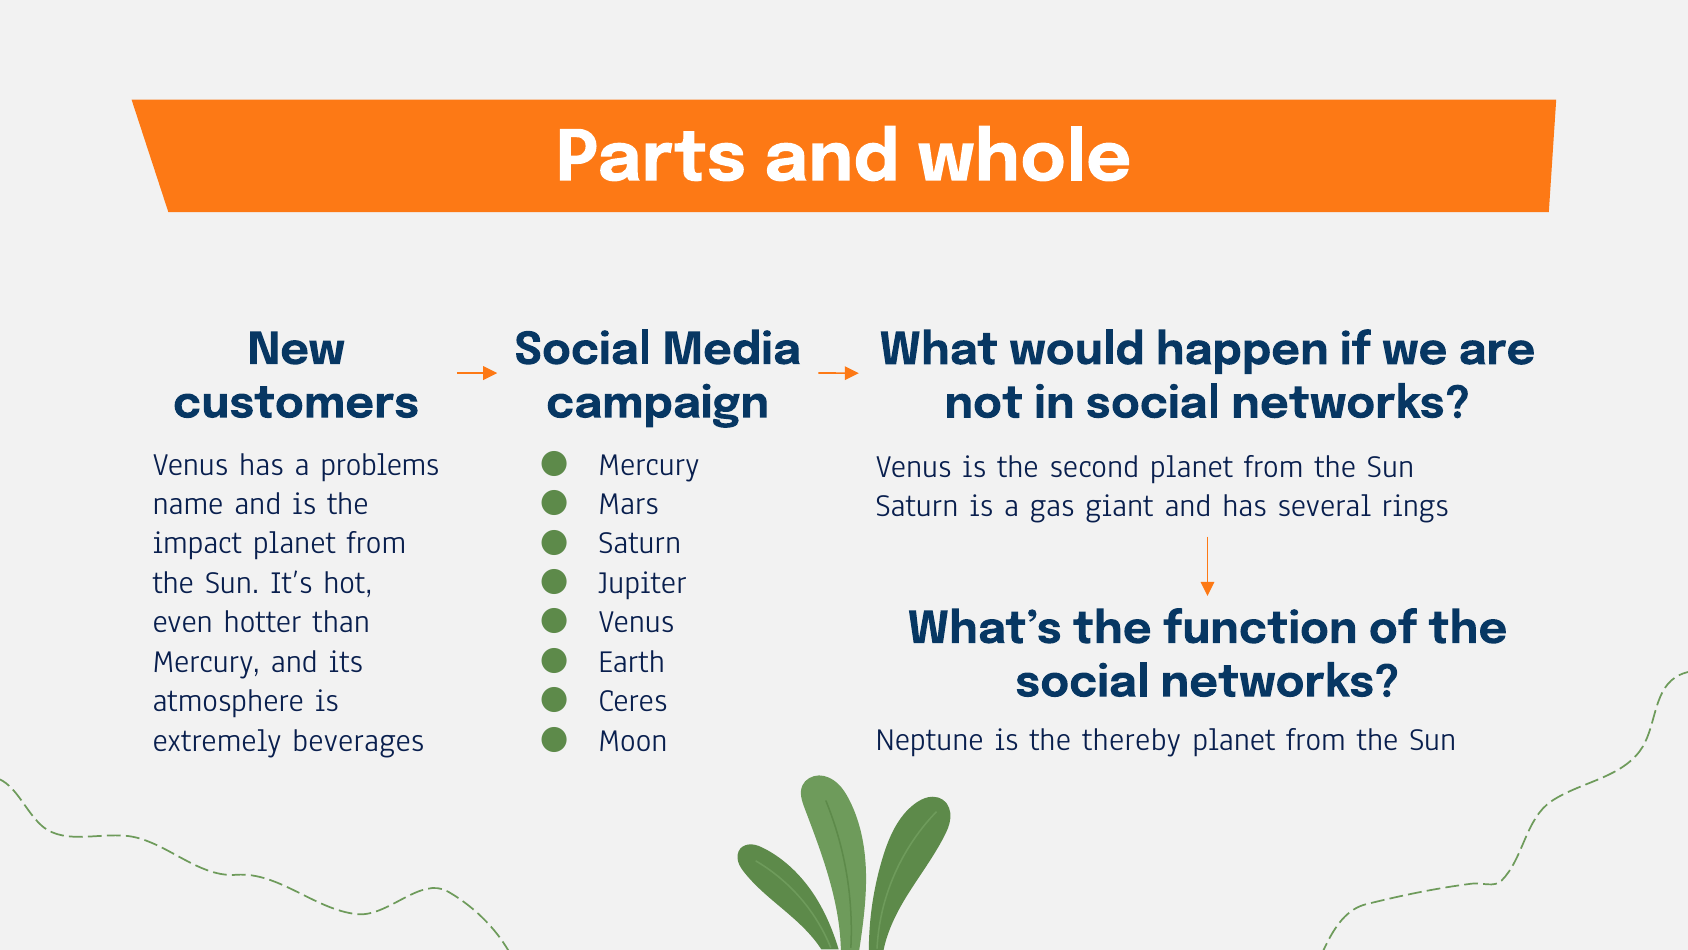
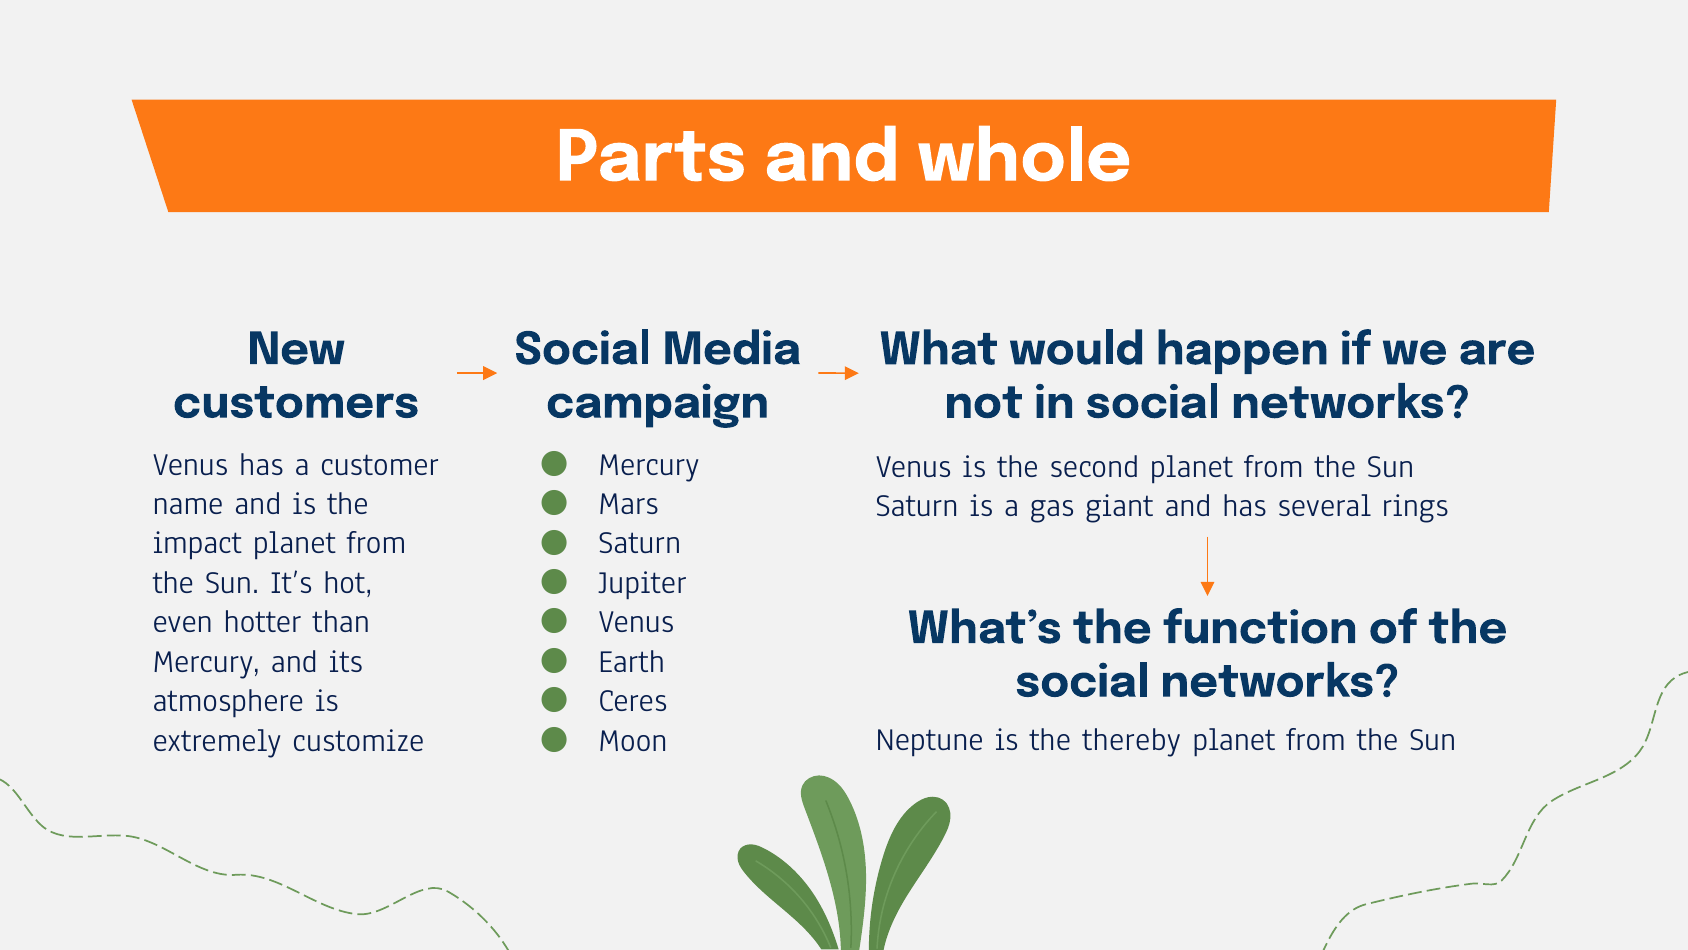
problems: problems -> customer
beverages: beverages -> customize
